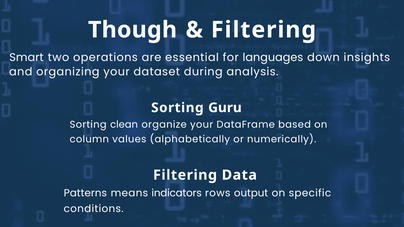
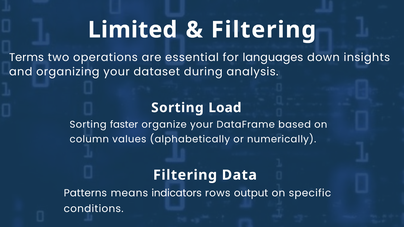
Though: Though -> Limited
Smart: Smart -> Terms
Guru: Guru -> Load
clean: clean -> faster
